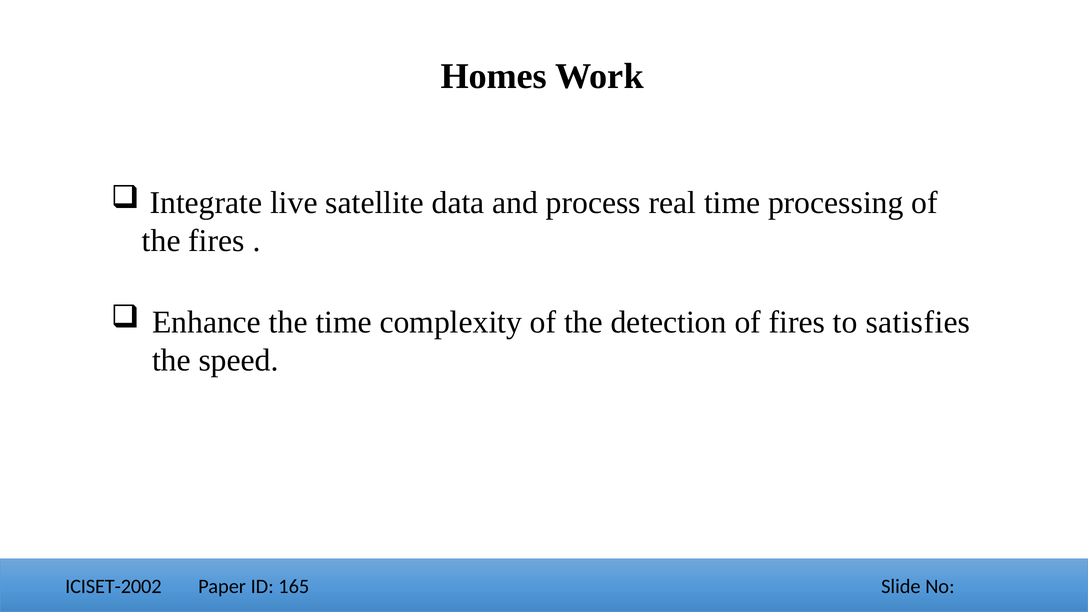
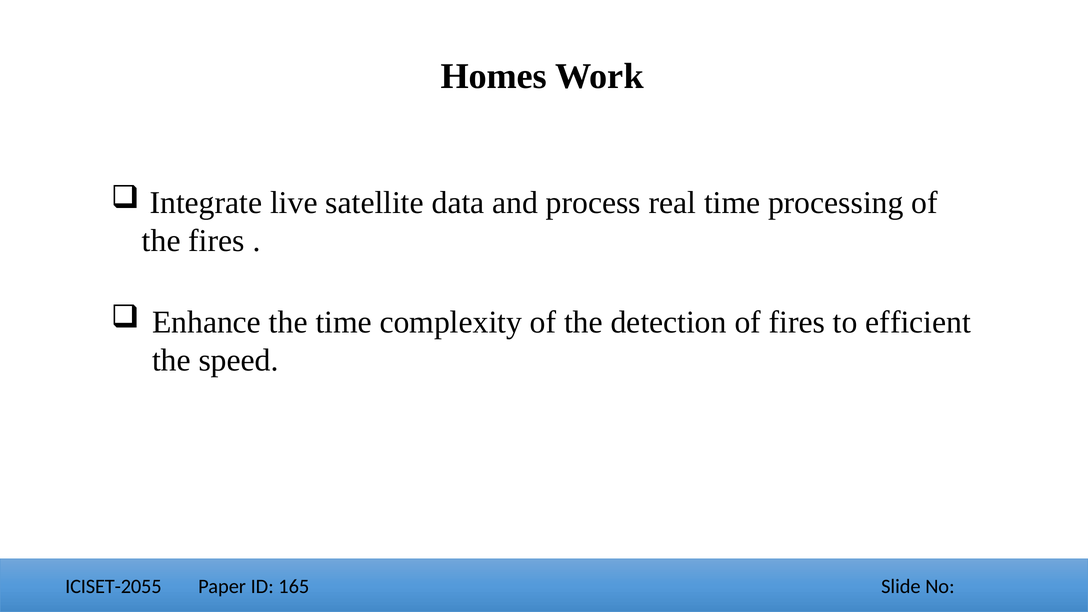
satisfies: satisfies -> efficient
ICISET-2002: ICISET-2002 -> ICISET-2055
